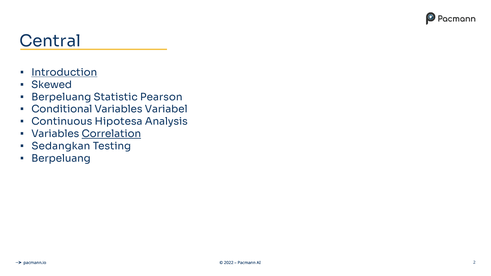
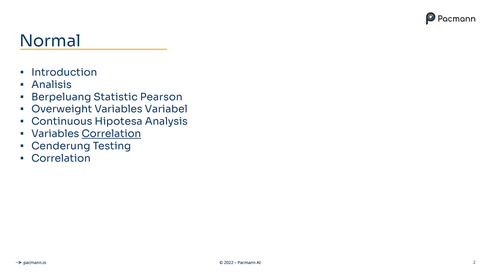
Central: Central -> Normal
Introduction underline: present -> none
Skewed: Skewed -> Analisis
Conditional: Conditional -> Overweight
Sedangkan: Sedangkan -> Cenderung
Berpeluang at (61, 158): Berpeluang -> Correlation
